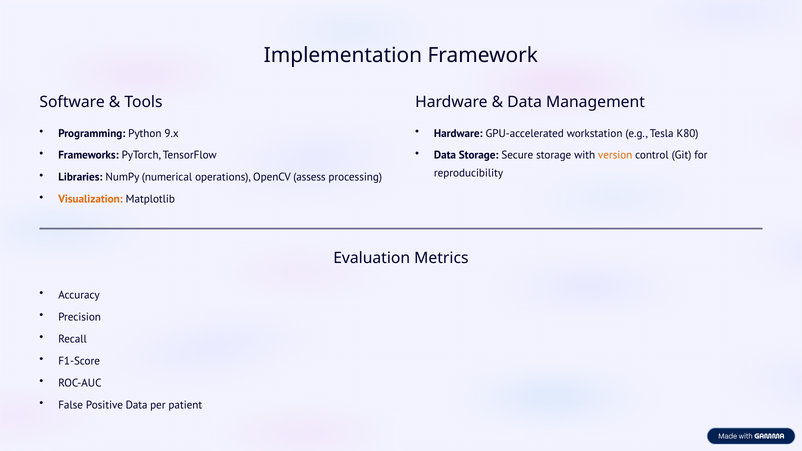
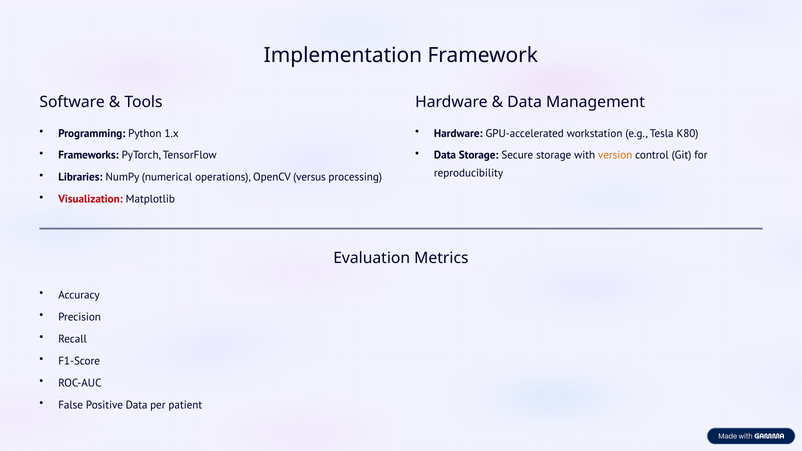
9.x: 9.x -> 1.x
assess: assess -> versus
Visualization colour: orange -> red
